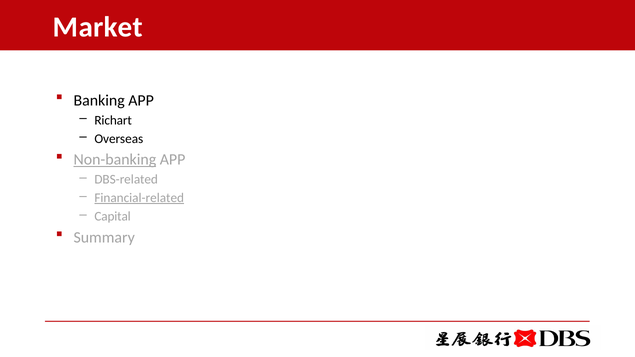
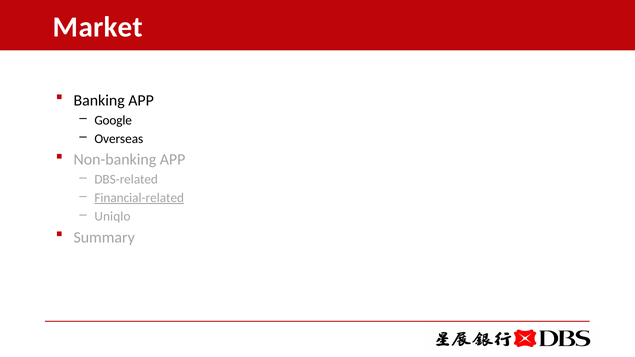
Richart: Richart -> Google
Non-banking underline: present -> none
Capital: Capital -> Uniqlo
